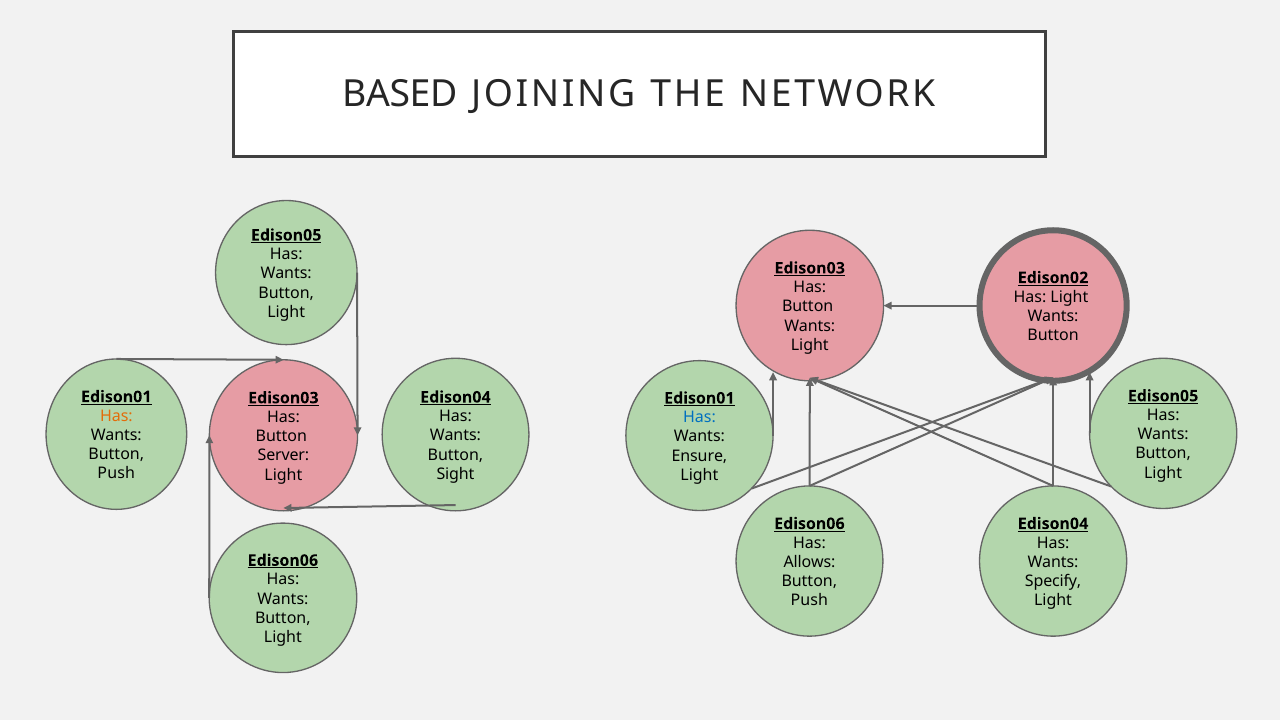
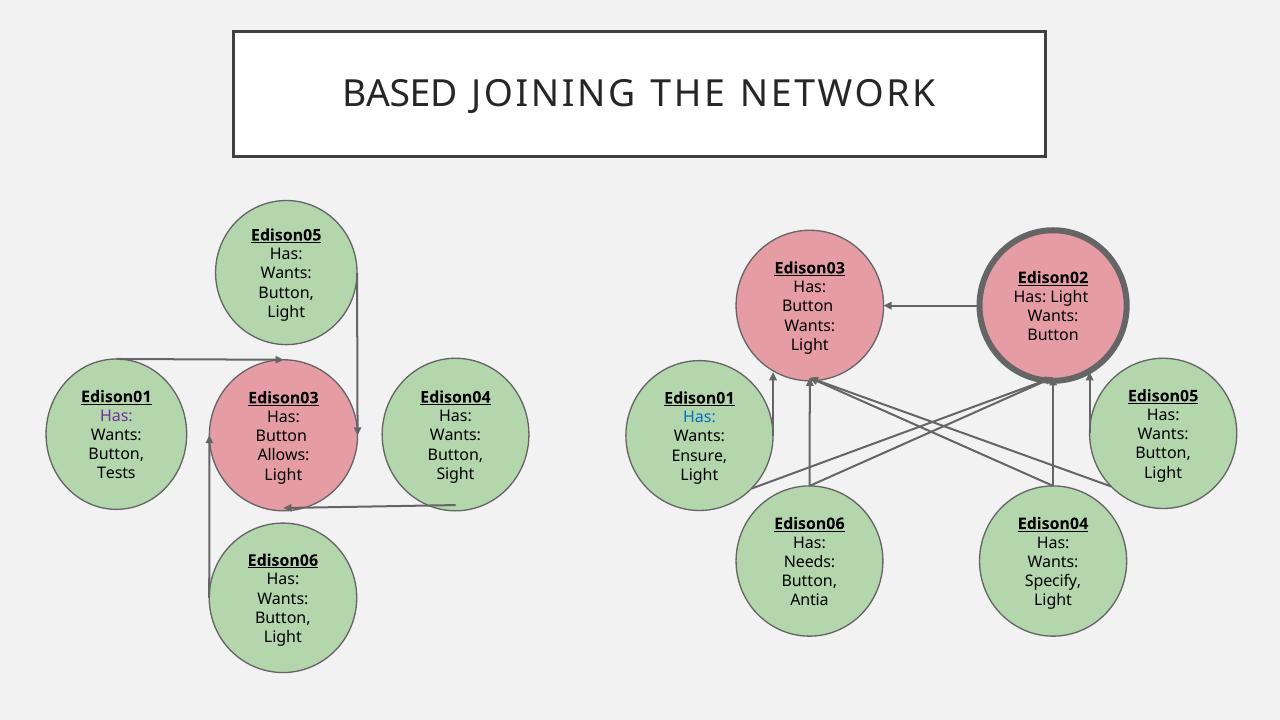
Has at (116, 416) colour: orange -> purple
Server: Server -> Allows
Push at (116, 474): Push -> Tests
Allows: Allows -> Needs
Push at (809, 601): Push -> Antia
